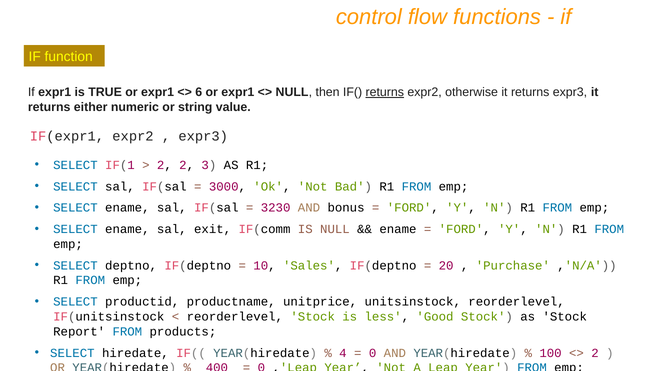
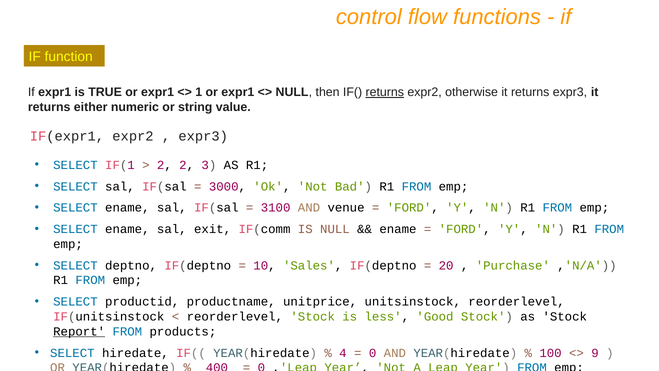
6: 6 -> 1
3230: 3230 -> 3100
bonus: bonus -> venue
Report underline: none -> present
2 at (595, 353): 2 -> 9
